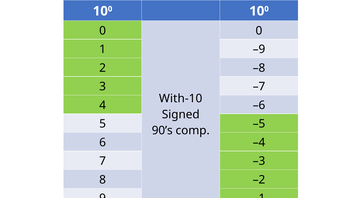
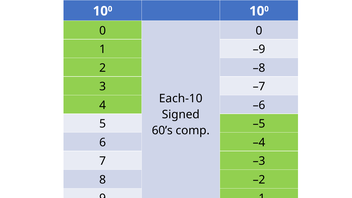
With-10: With-10 -> Each-10
90’s: 90’s -> 60’s
